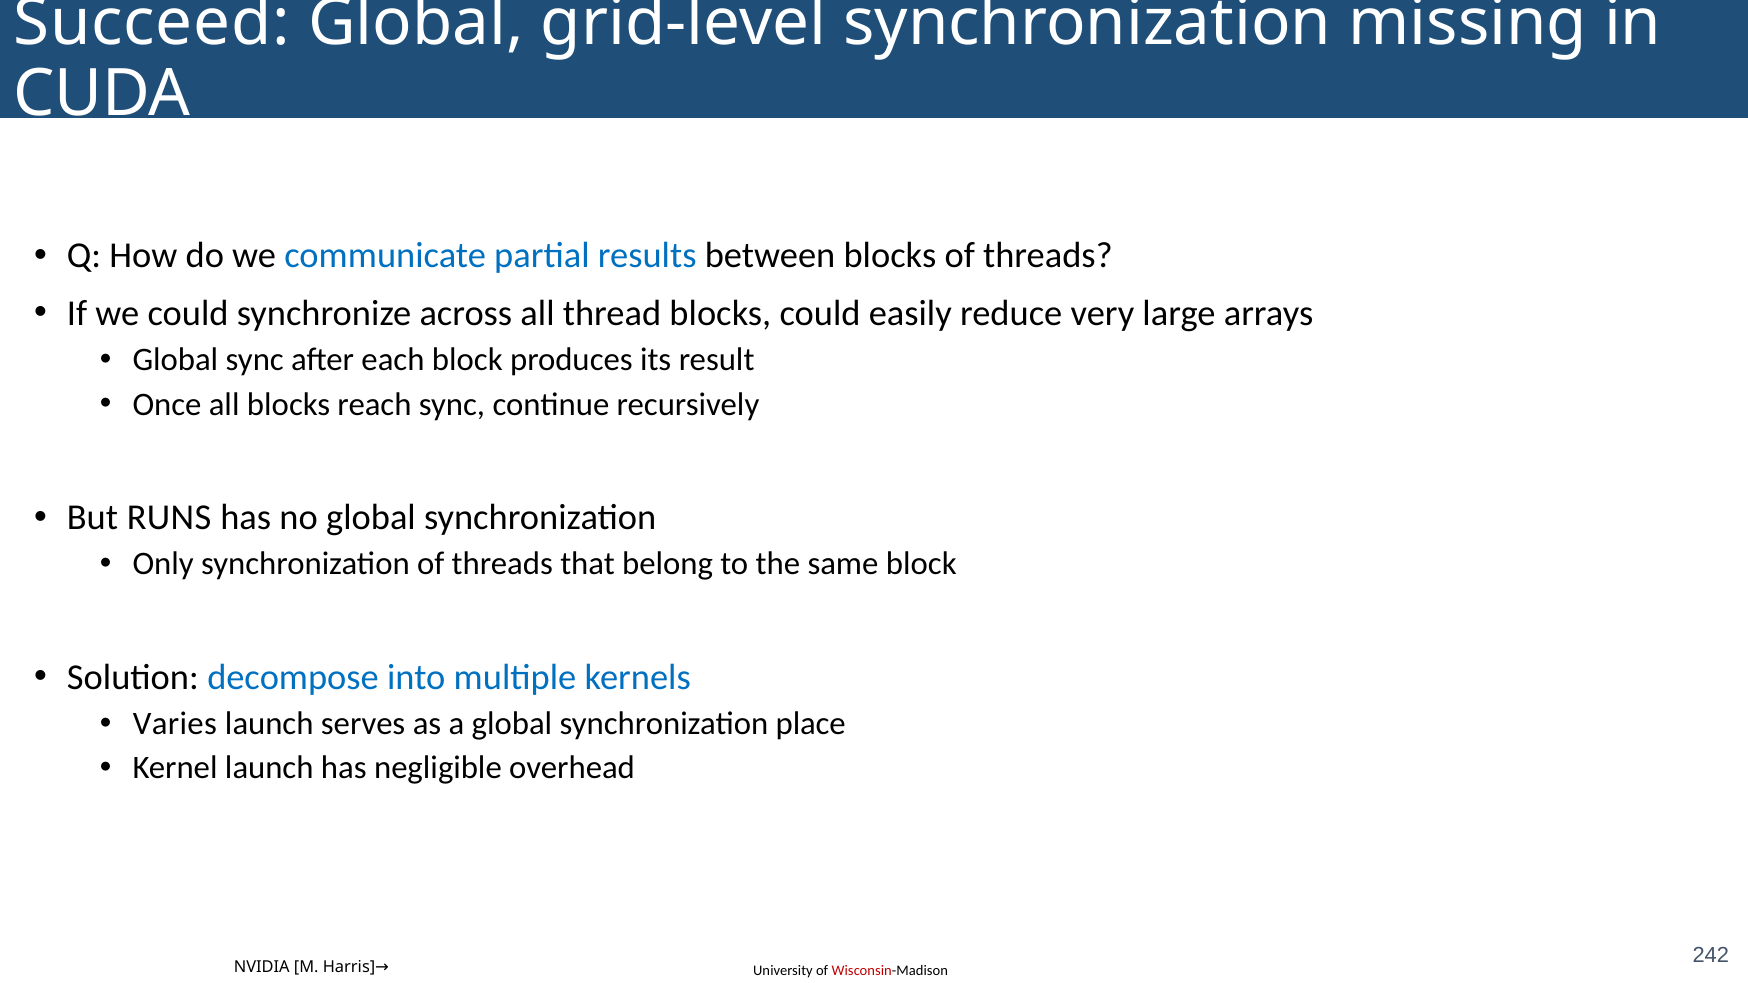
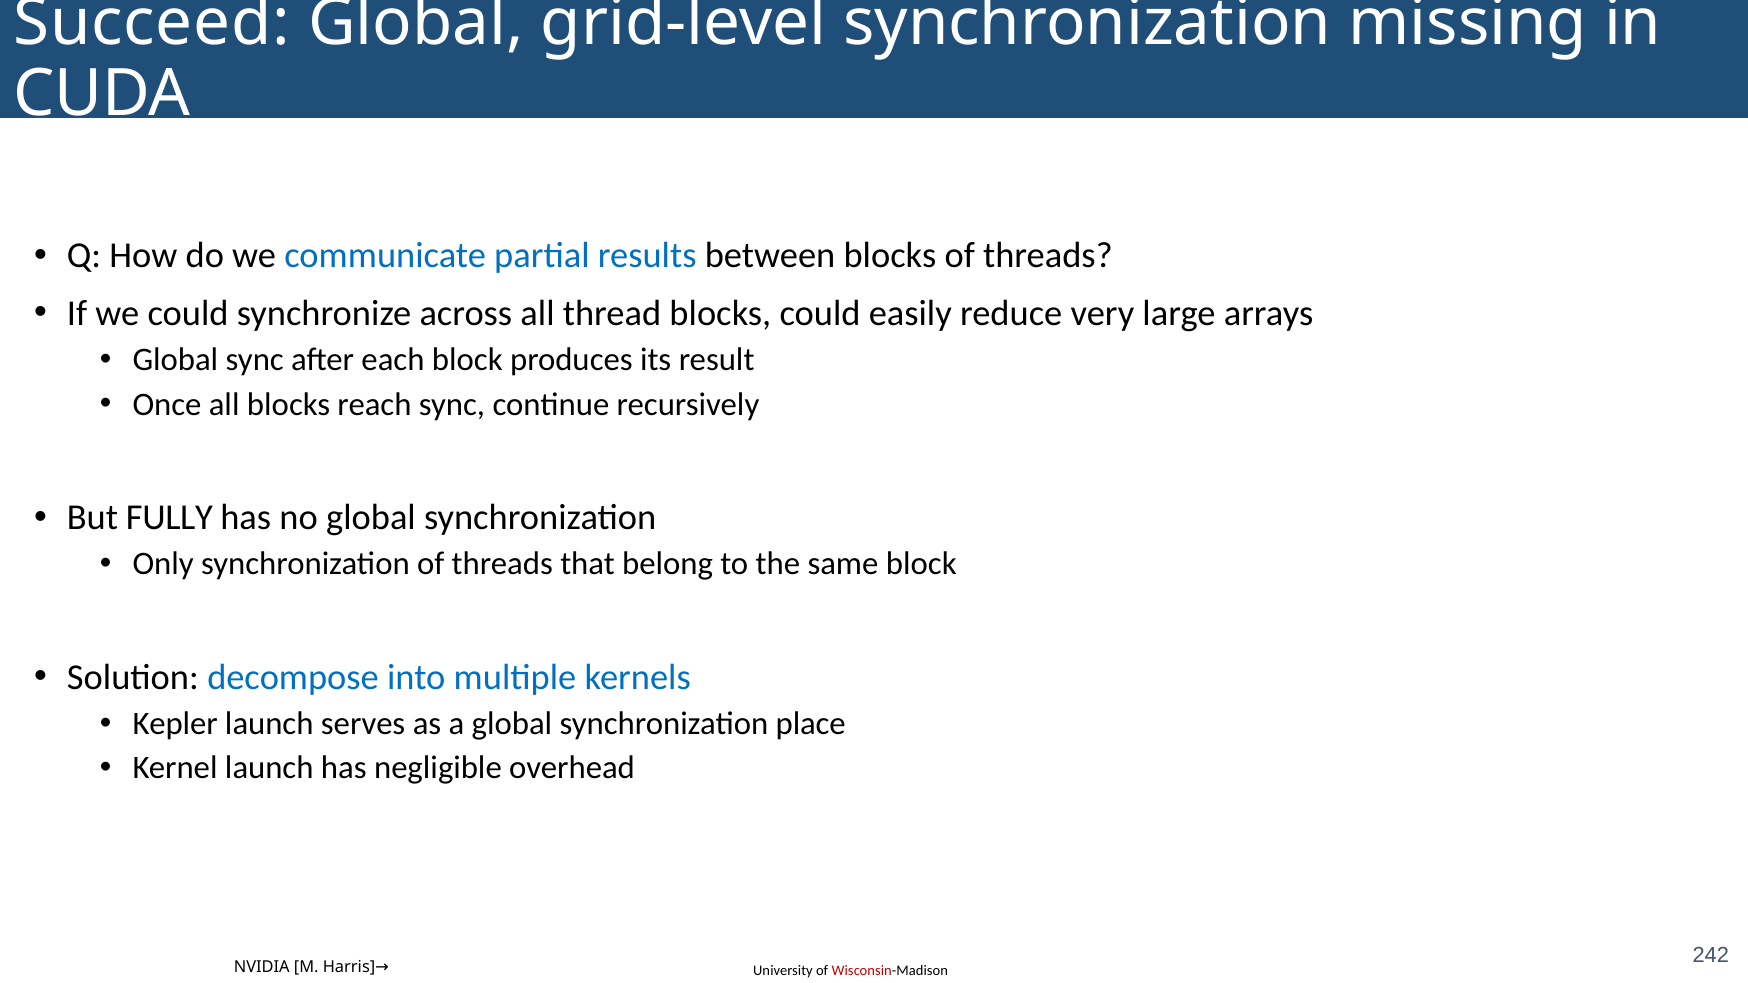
RUNS: RUNS -> FULLY
Varies: Varies -> Kepler
